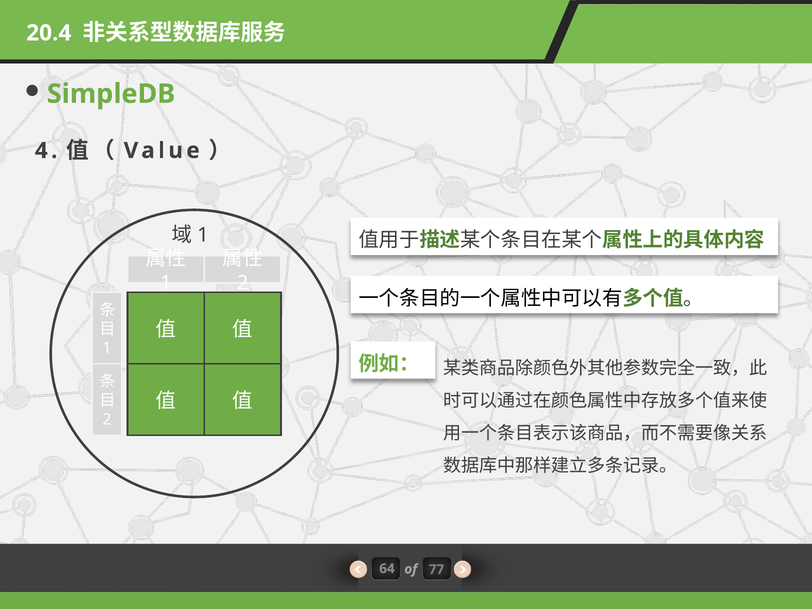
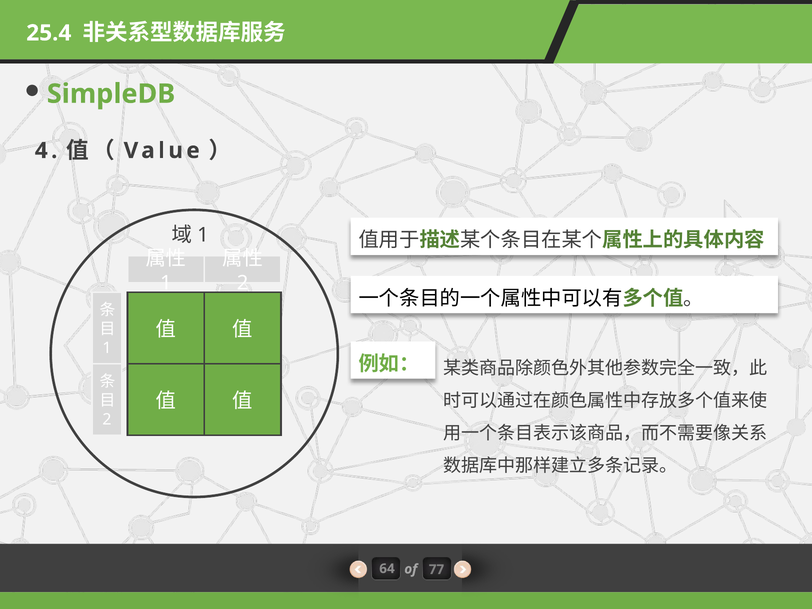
20.4: 20.4 -> 25.4
